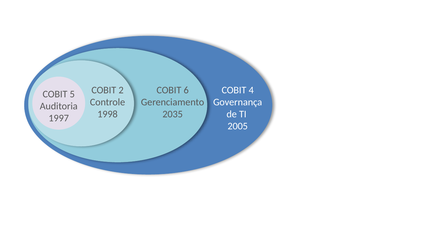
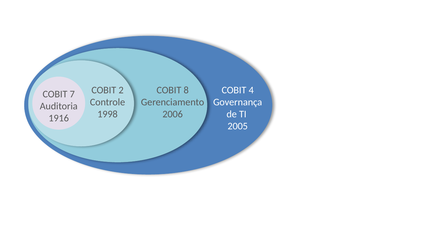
6: 6 -> 8
5 at (72, 94): 5 -> 7
2035: 2035 -> 2006
1997: 1997 -> 1916
